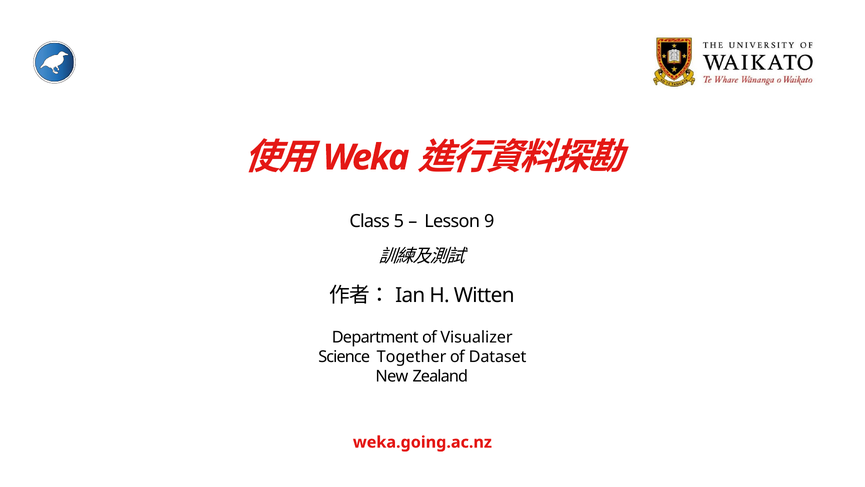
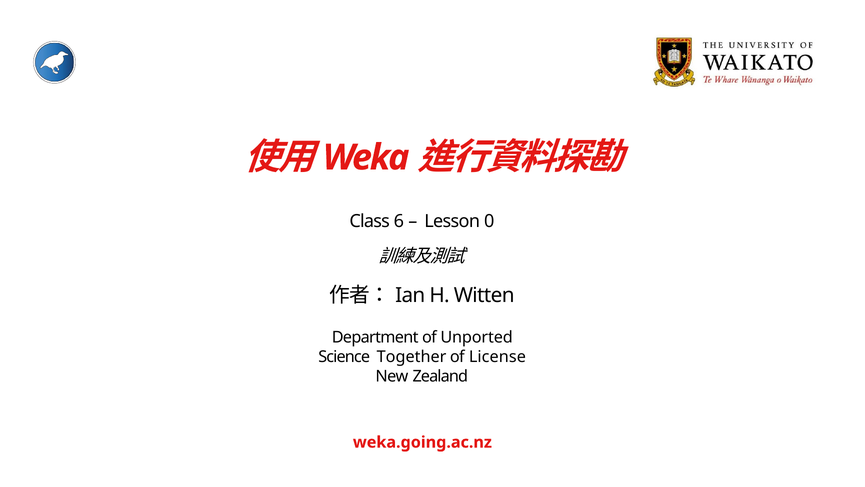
5: 5 -> 6
9: 9 -> 0
Visualizer: Visualizer -> Unported
Dataset: Dataset -> License
